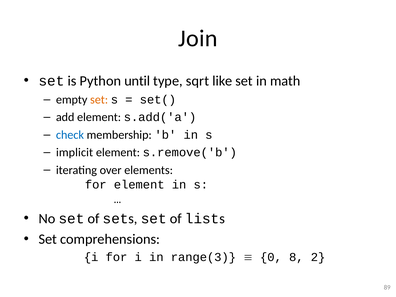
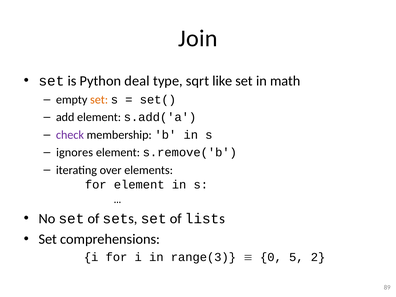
until: until -> deal
check colour: blue -> purple
implicit: implicit -> ignores
8: 8 -> 5
